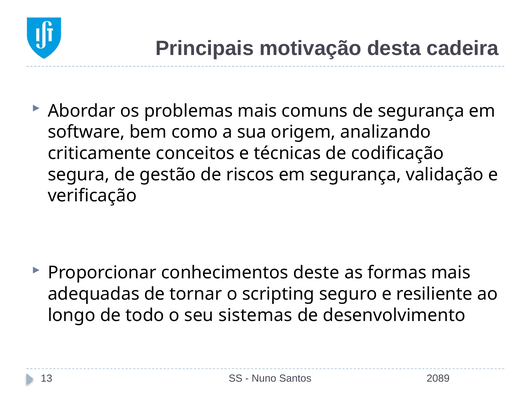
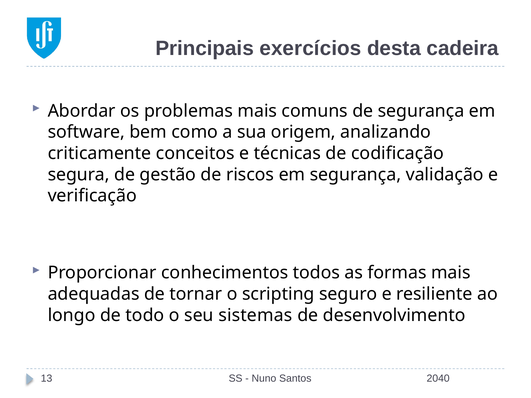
motivação: motivação -> exercícios
deste: deste -> todos
2089: 2089 -> 2040
